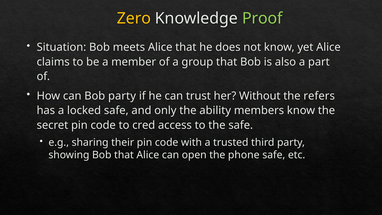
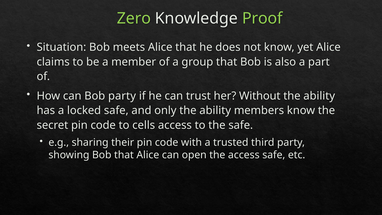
Zero colour: yellow -> light green
refers at (319, 96): refers -> ability
cred: cred -> cells
the phone: phone -> access
